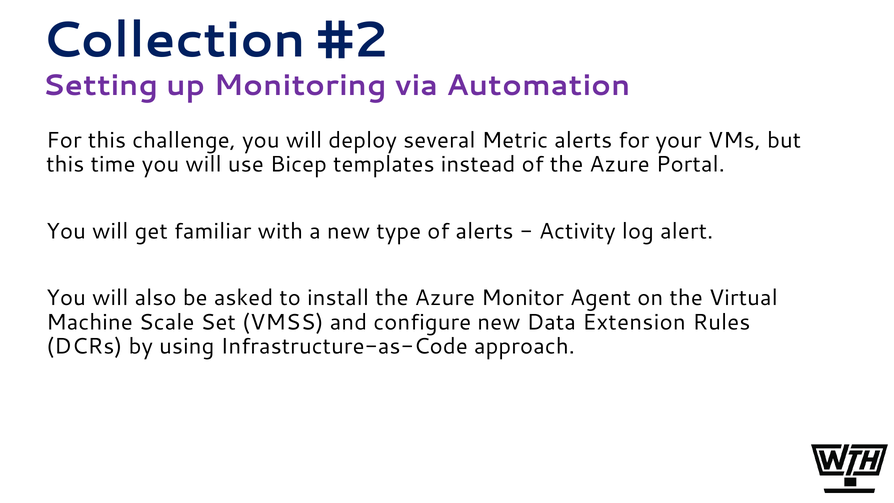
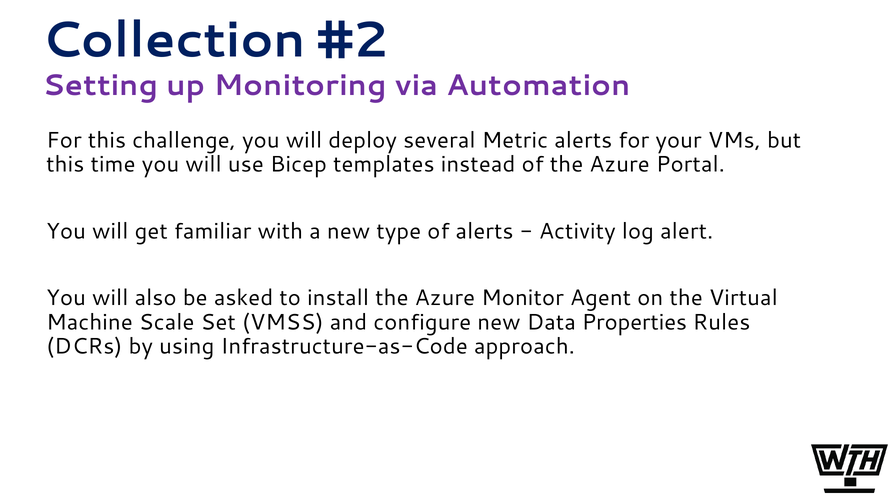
Extension: Extension -> Properties
